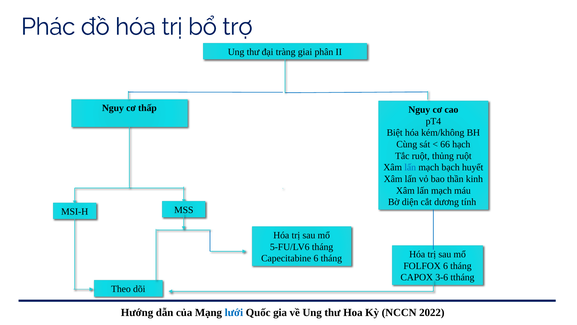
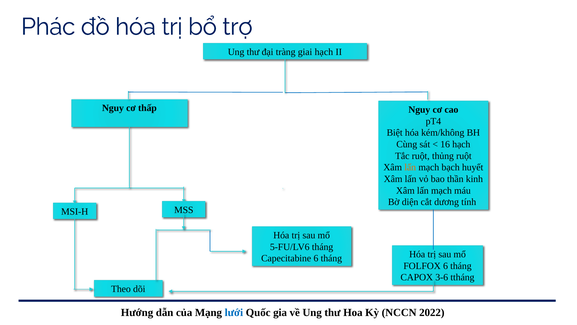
giai phân: phân -> hạch
66: 66 -> 16
lấn at (410, 167) colour: blue -> orange
